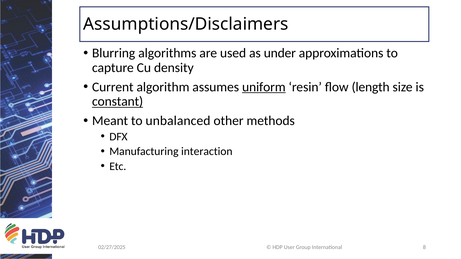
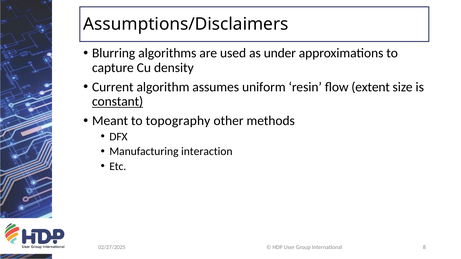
uniform underline: present -> none
length: length -> extent
unbalanced: unbalanced -> topography
